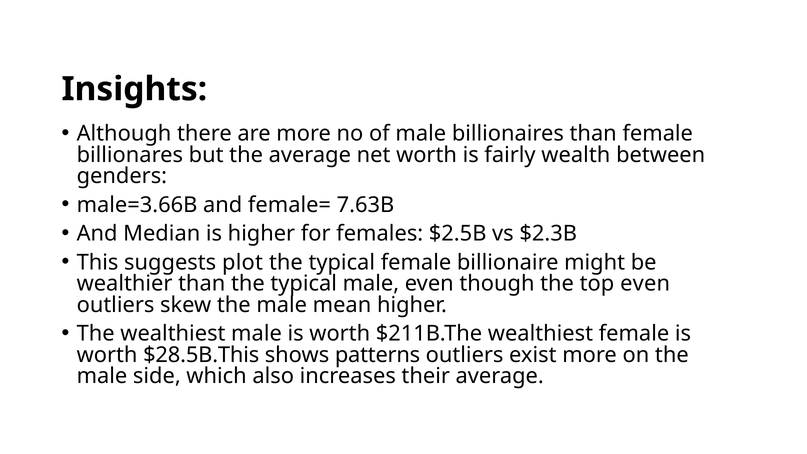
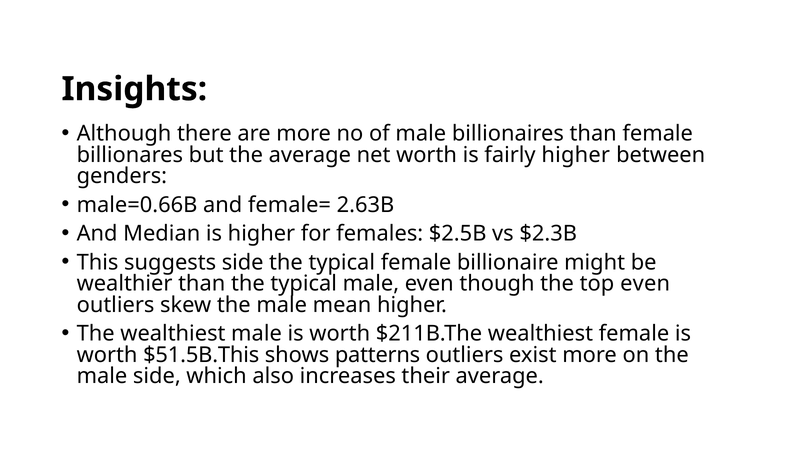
fairly wealth: wealth -> higher
male=3.66B: male=3.66B -> male=0.66B
7.63B: 7.63B -> 2.63B
suggests plot: plot -> side
$28.5B.This: $28.5B.This -> $51.5B.This
